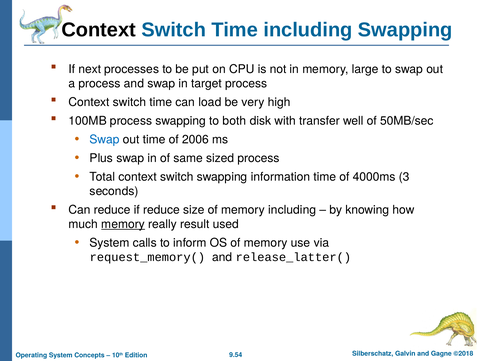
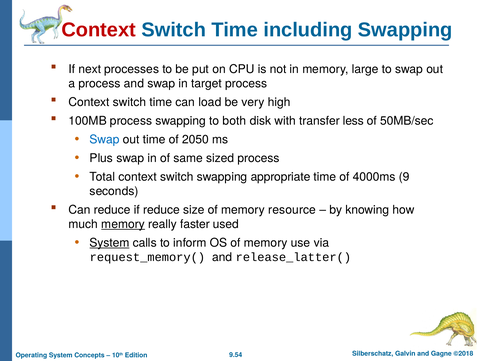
Context at (99, 30) colour: black -> red
well: well -> less
2006: 2006 -> 2050
information: information -> appropriate
3: 3 -> 9
memory including: including -> resource
result: result -> faster
System at (110, 243) underline: none -> present
